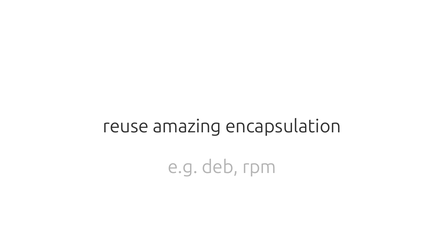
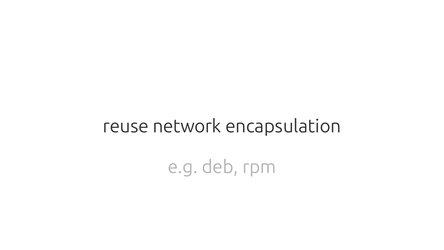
amazing: amazing -> network
